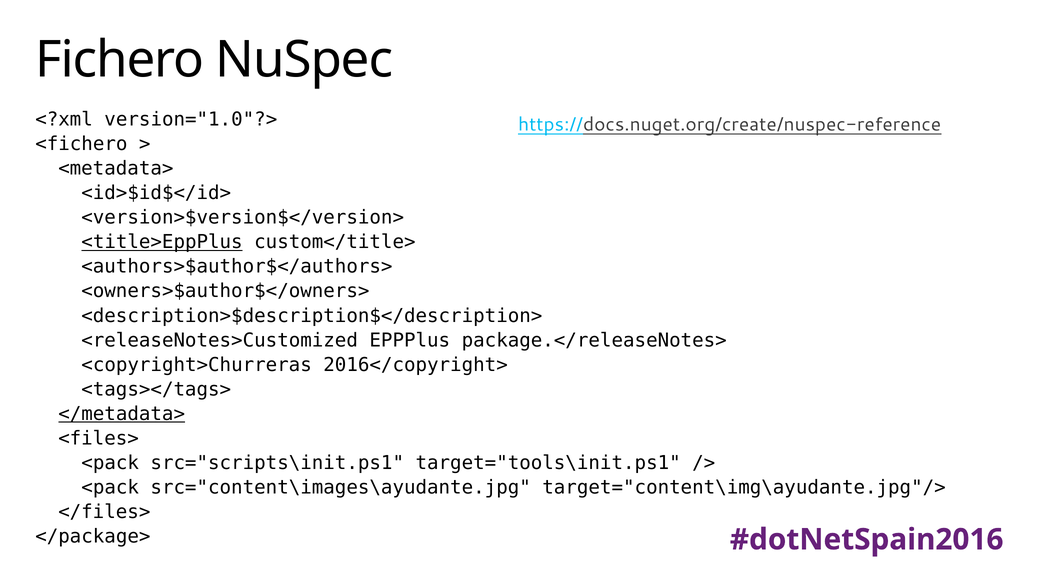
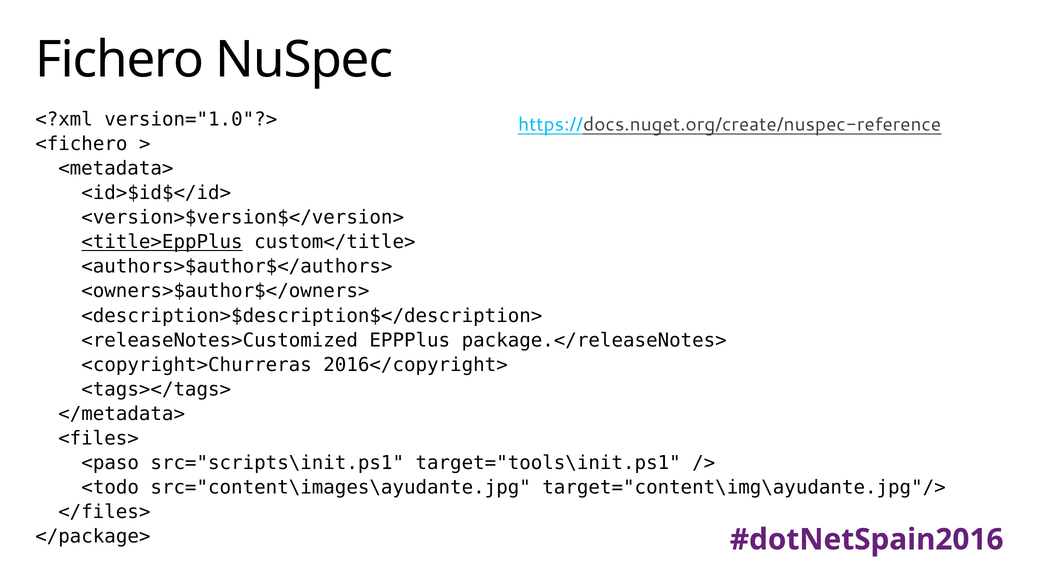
</metadata> underline: present -> none
<pack at (110, 463): <pack -> <paso
<pack at (110, 487): <pack -> <todo
